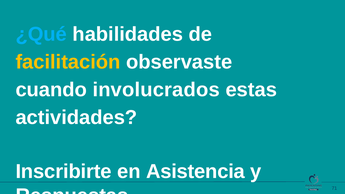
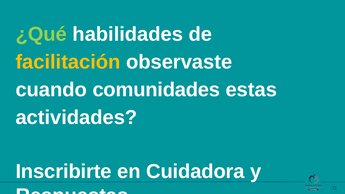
¿Qué colour: light blue -> light green
involucrados: involucrados -> comunidades
Asistencia: Asistencia -> Cuidadora
